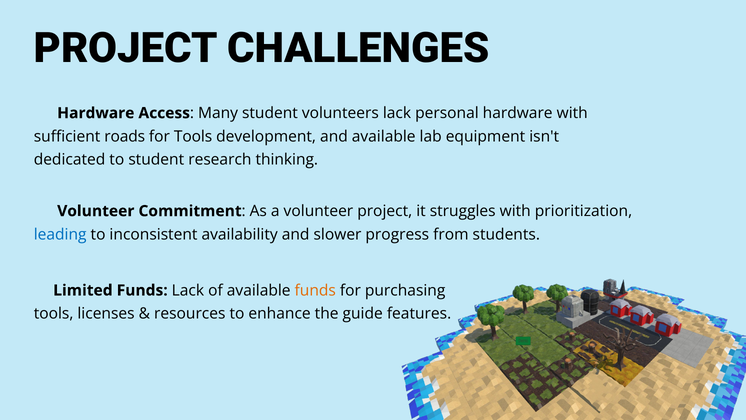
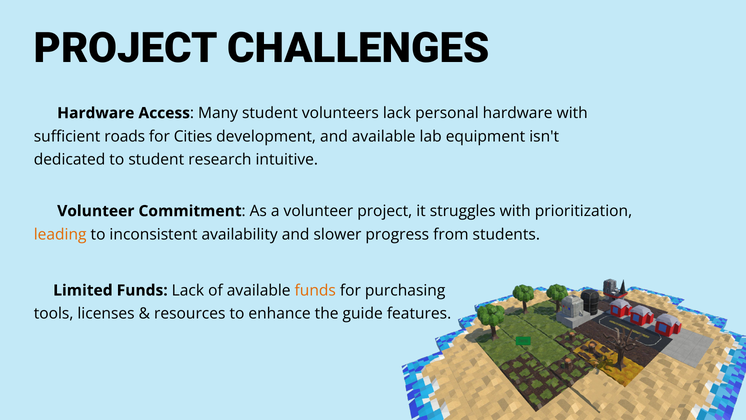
for Tools: Tools -> Cities
thinking: thinking -> intuitive
leading colour: blue -> orange
